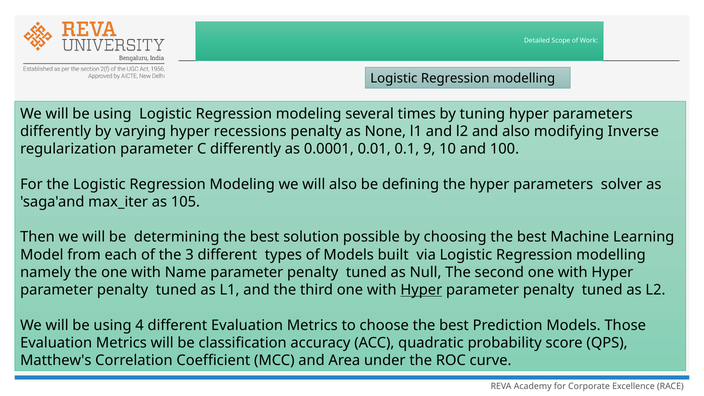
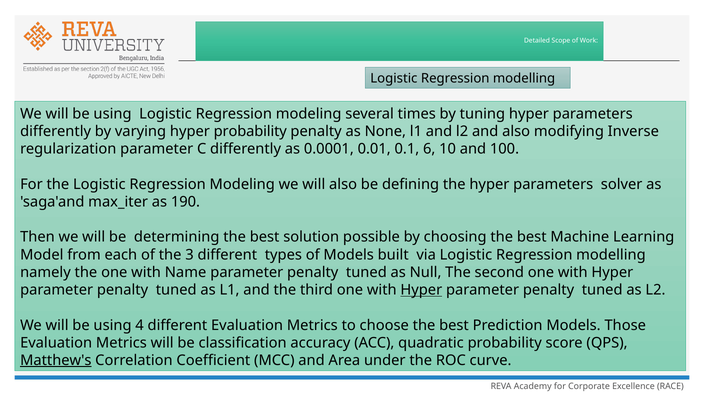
hyper recessions: recessions -> probability
9: 9 -> 6
105: 105 -> 190
Matthew's underline: none -> present
